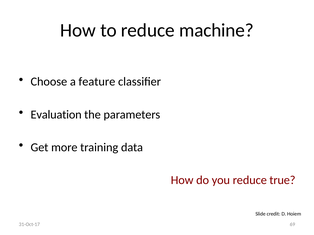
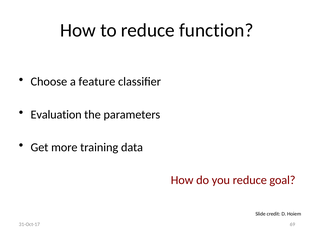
machine: machine -> function
true: true -> goal
